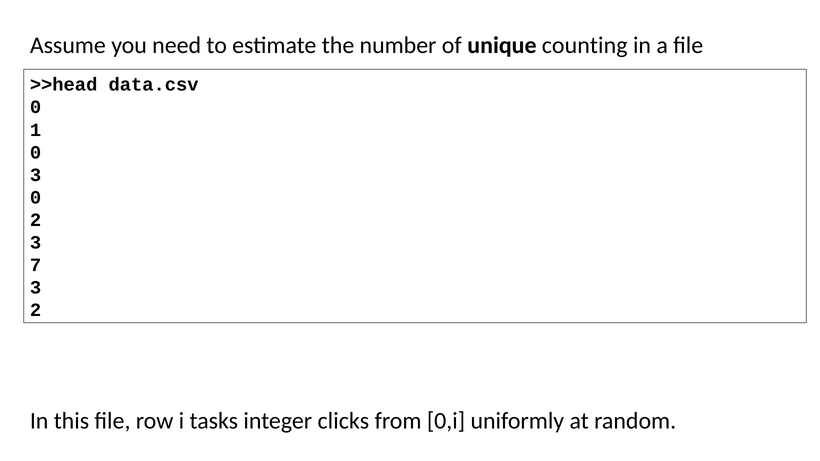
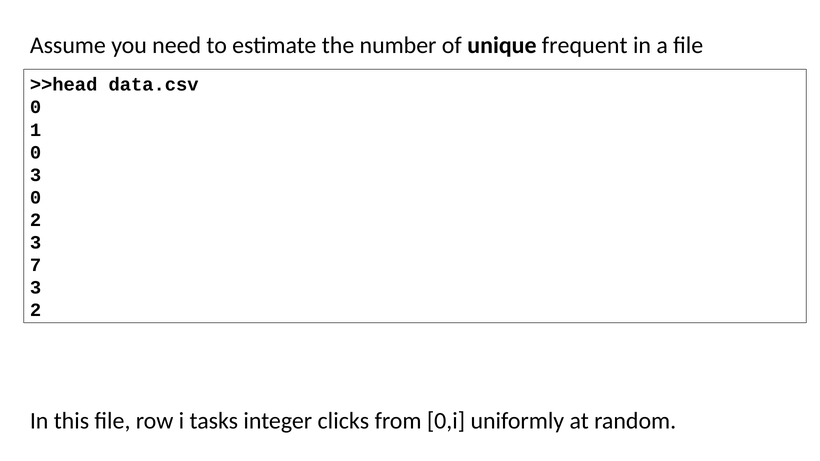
counting: counting -> frequent
